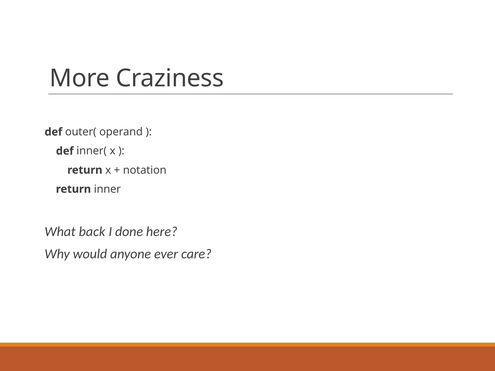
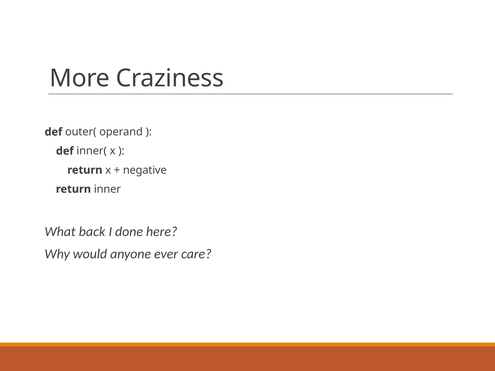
notation: notation -> negative
